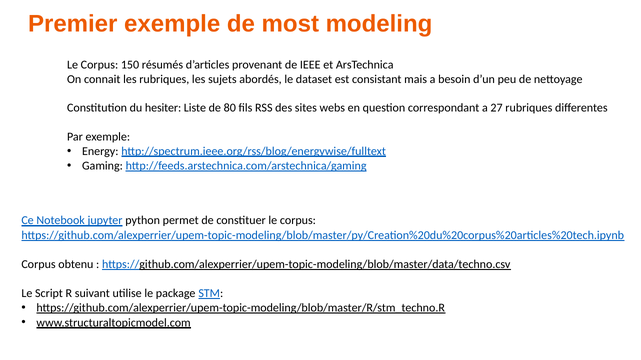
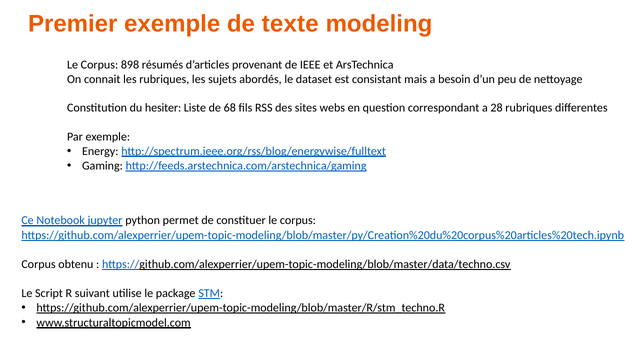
most: most -> texte
150: 150 -> 898
80: 80 -> 68
27: 27 -> 28
